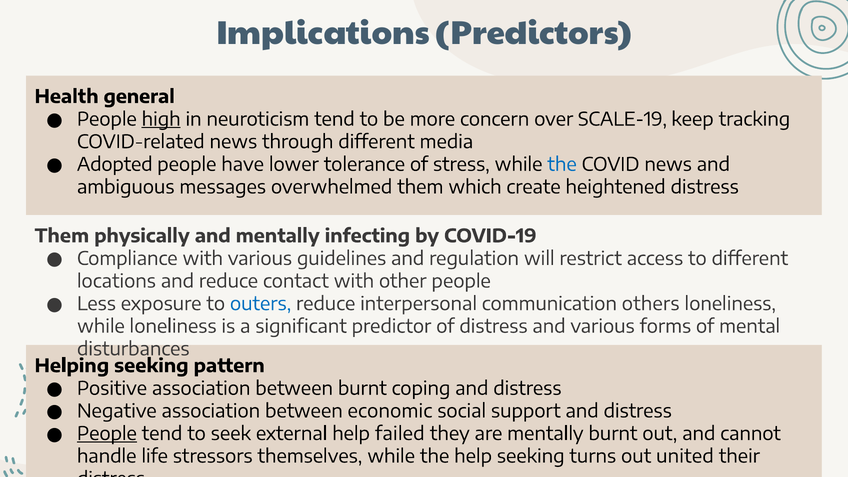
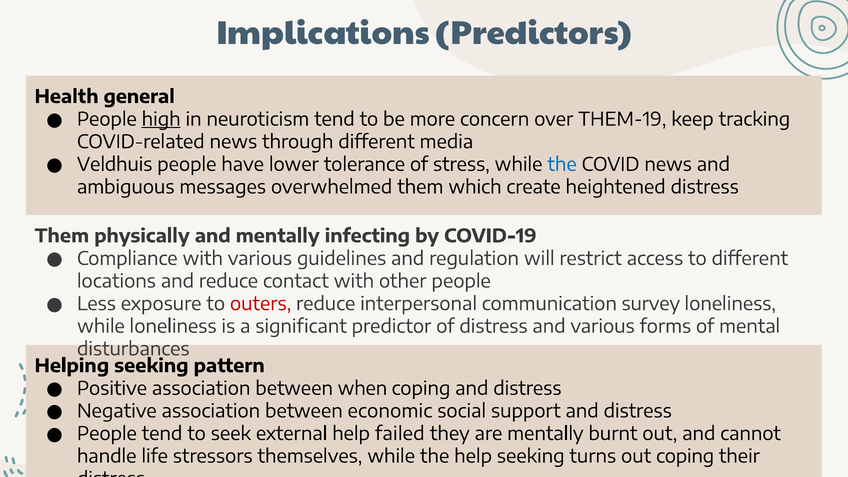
SCALE-19: SCALE-19 -> THEM-19
Adopted: Adopted -> Veldhuis
outers colour: blue -> red
others: others -> survey
between burnt: burnt -> when
People at (107, 434) underline: present -> none
out united: united -> coping
